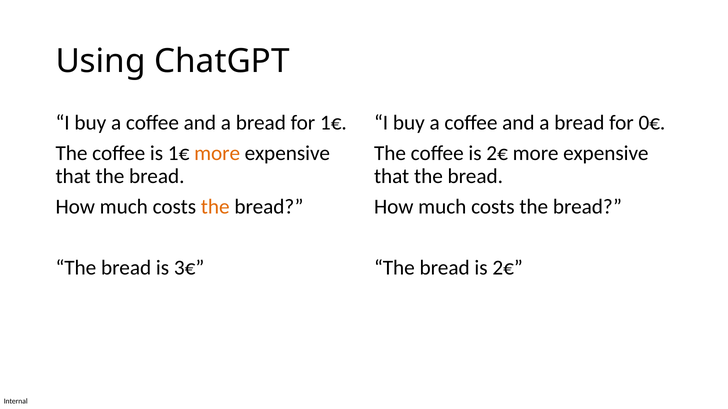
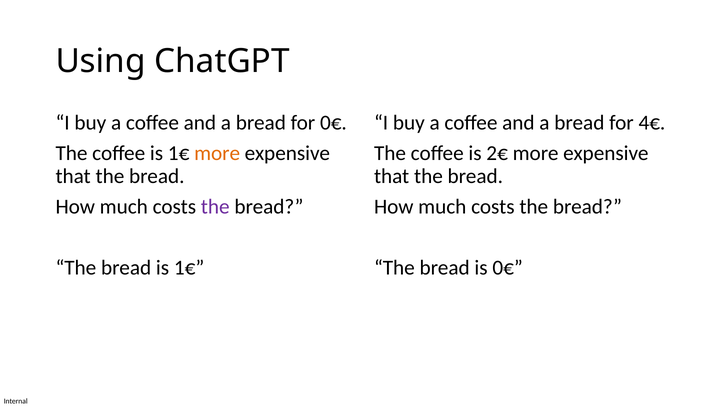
for 1€: 1€ -> 0€
0€: 0€ -> 4€
the at (215, 207) colour: orange -> purple
bread is 3€: 3€ -> 1€
bread is 2€: 2€ -> 0€
